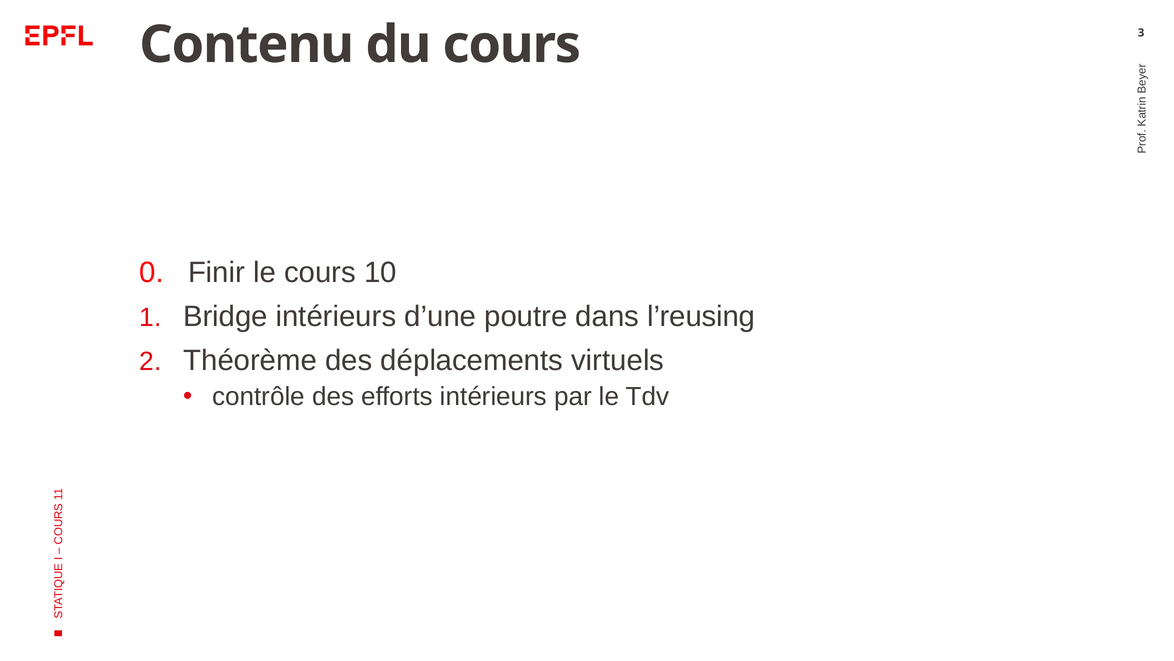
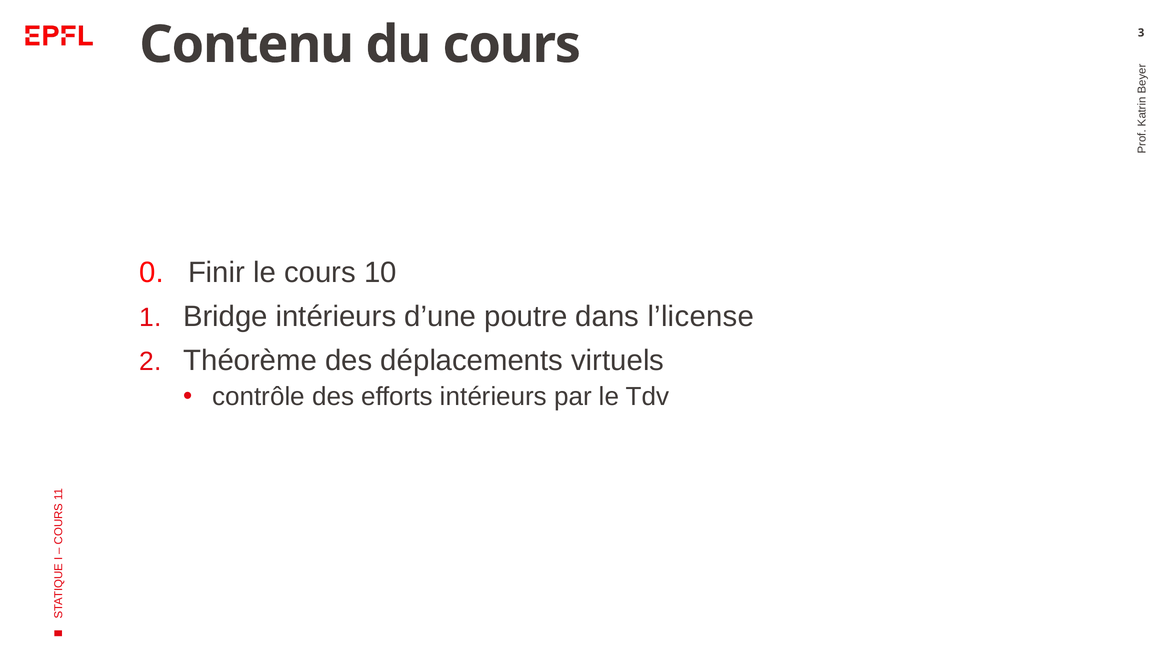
l’reusing: l’reusing -> l’license
